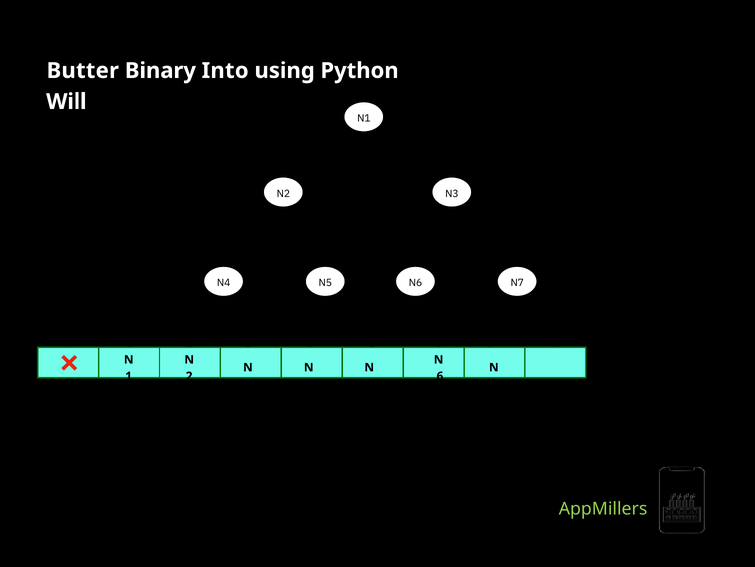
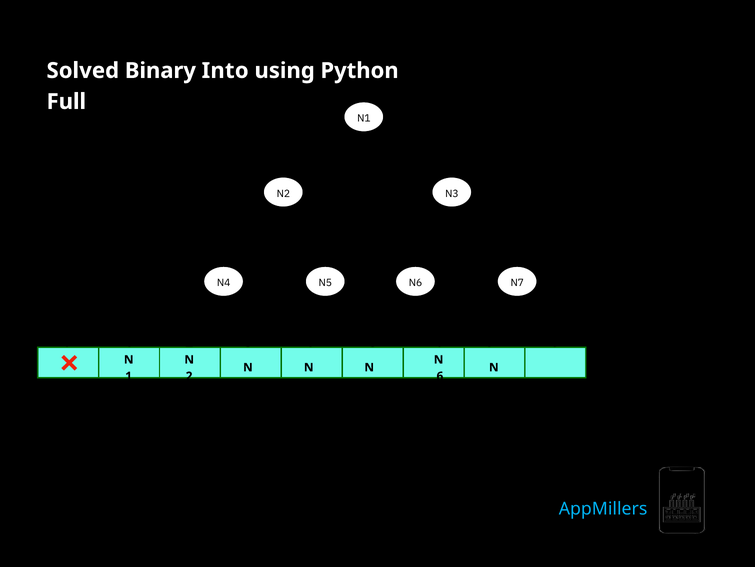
Butter: Butter -> Solved
Will: Will -> Full
AppMillers colour: light green -> light blue
